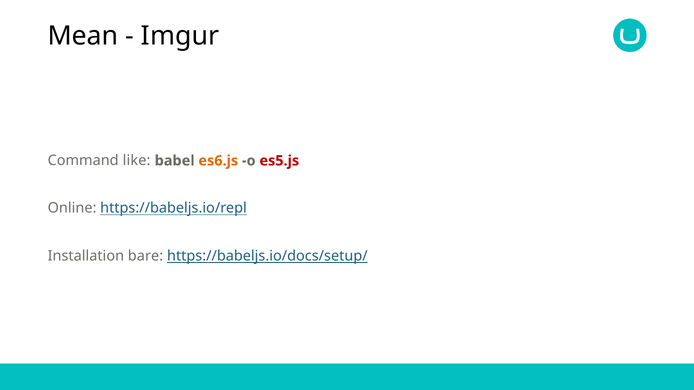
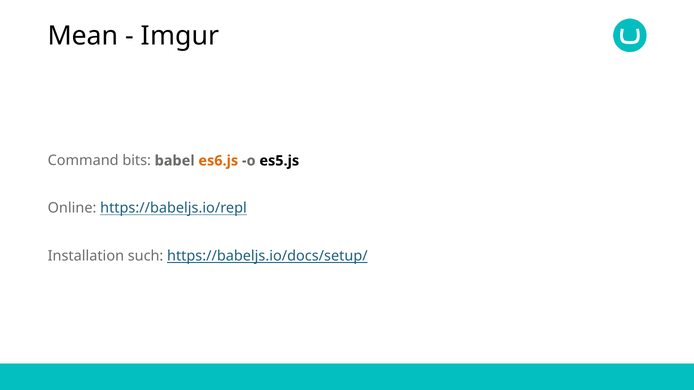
like: like -> bits
es5.js colour: red -> black
bare: bare -> such
